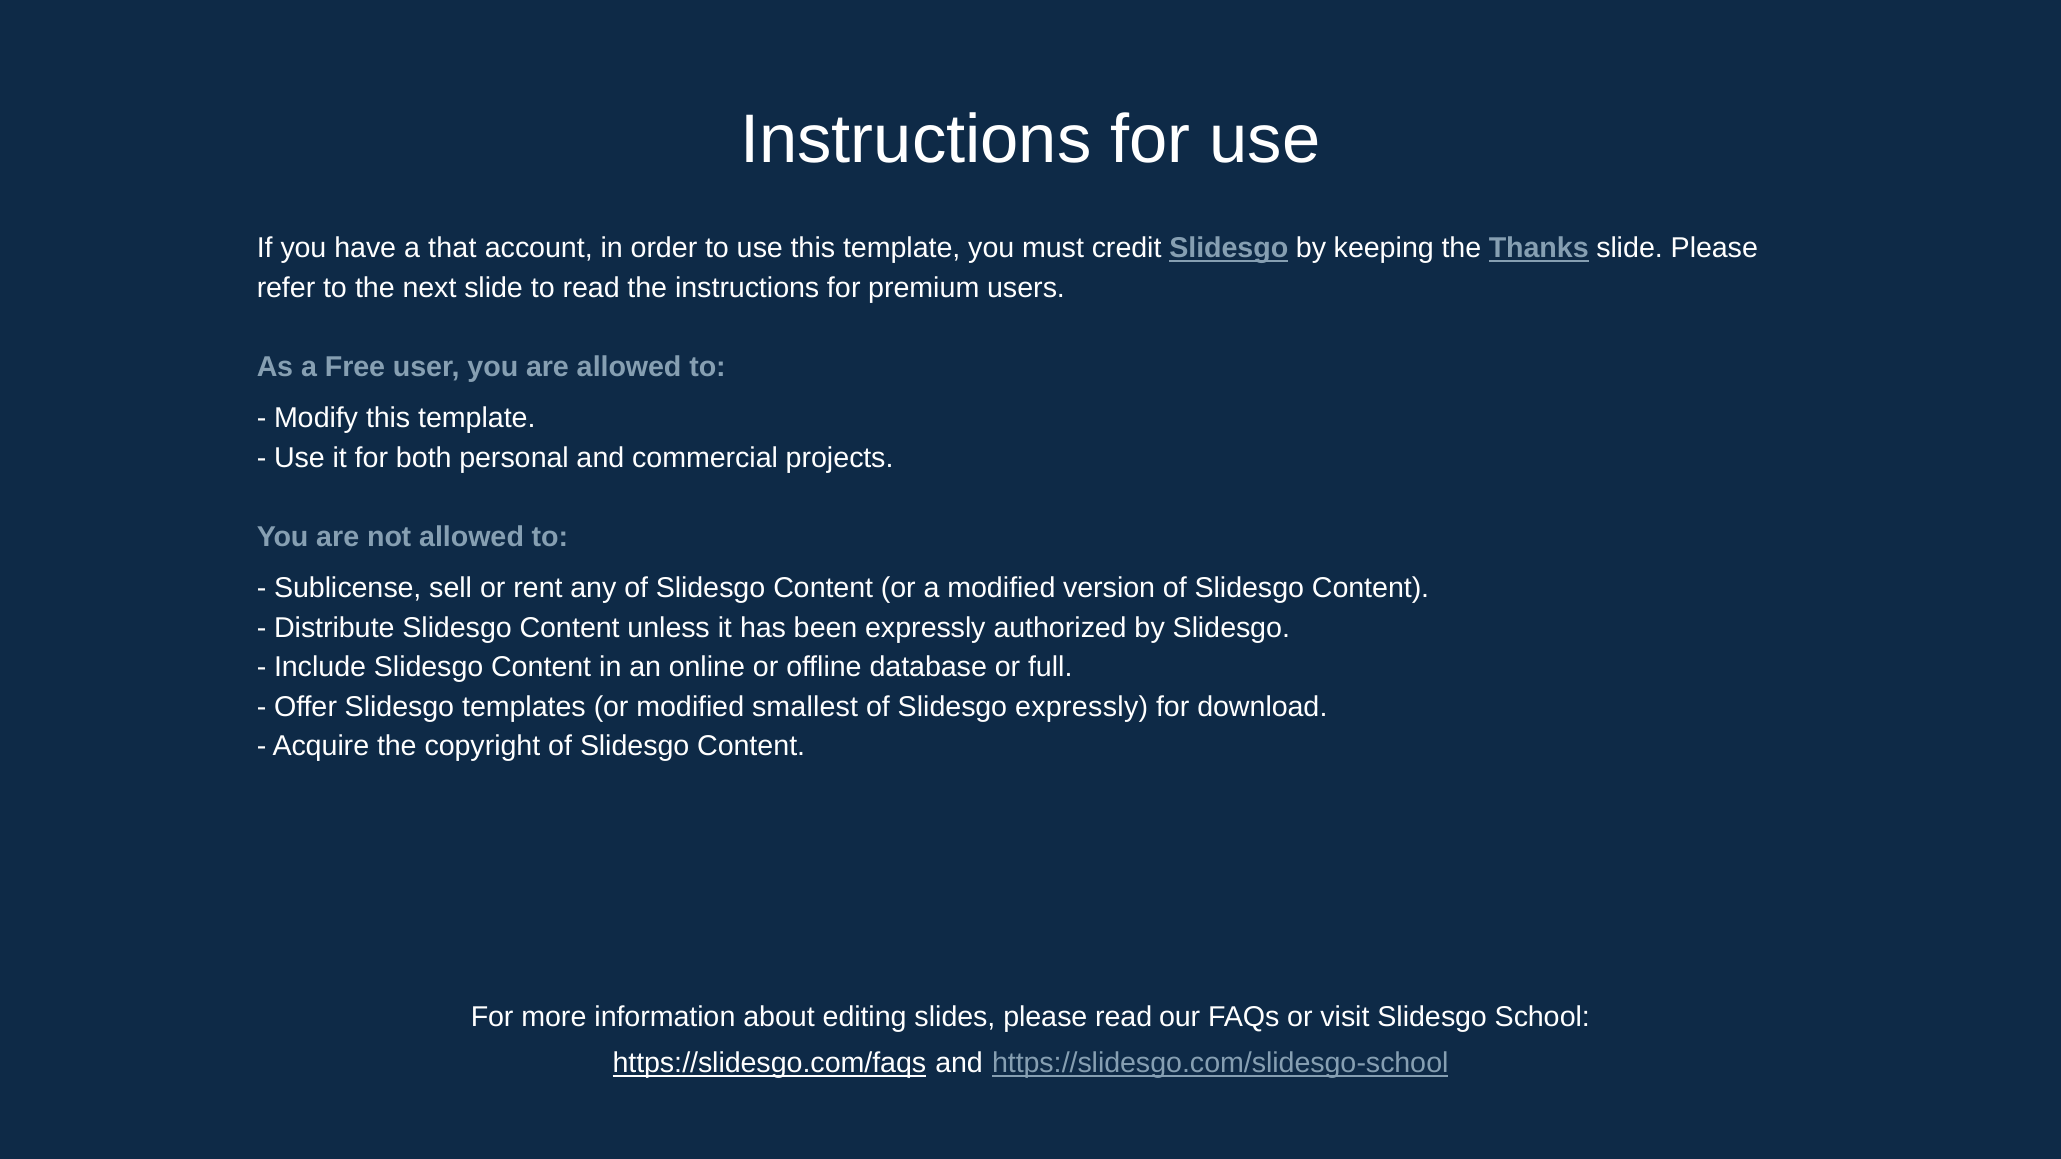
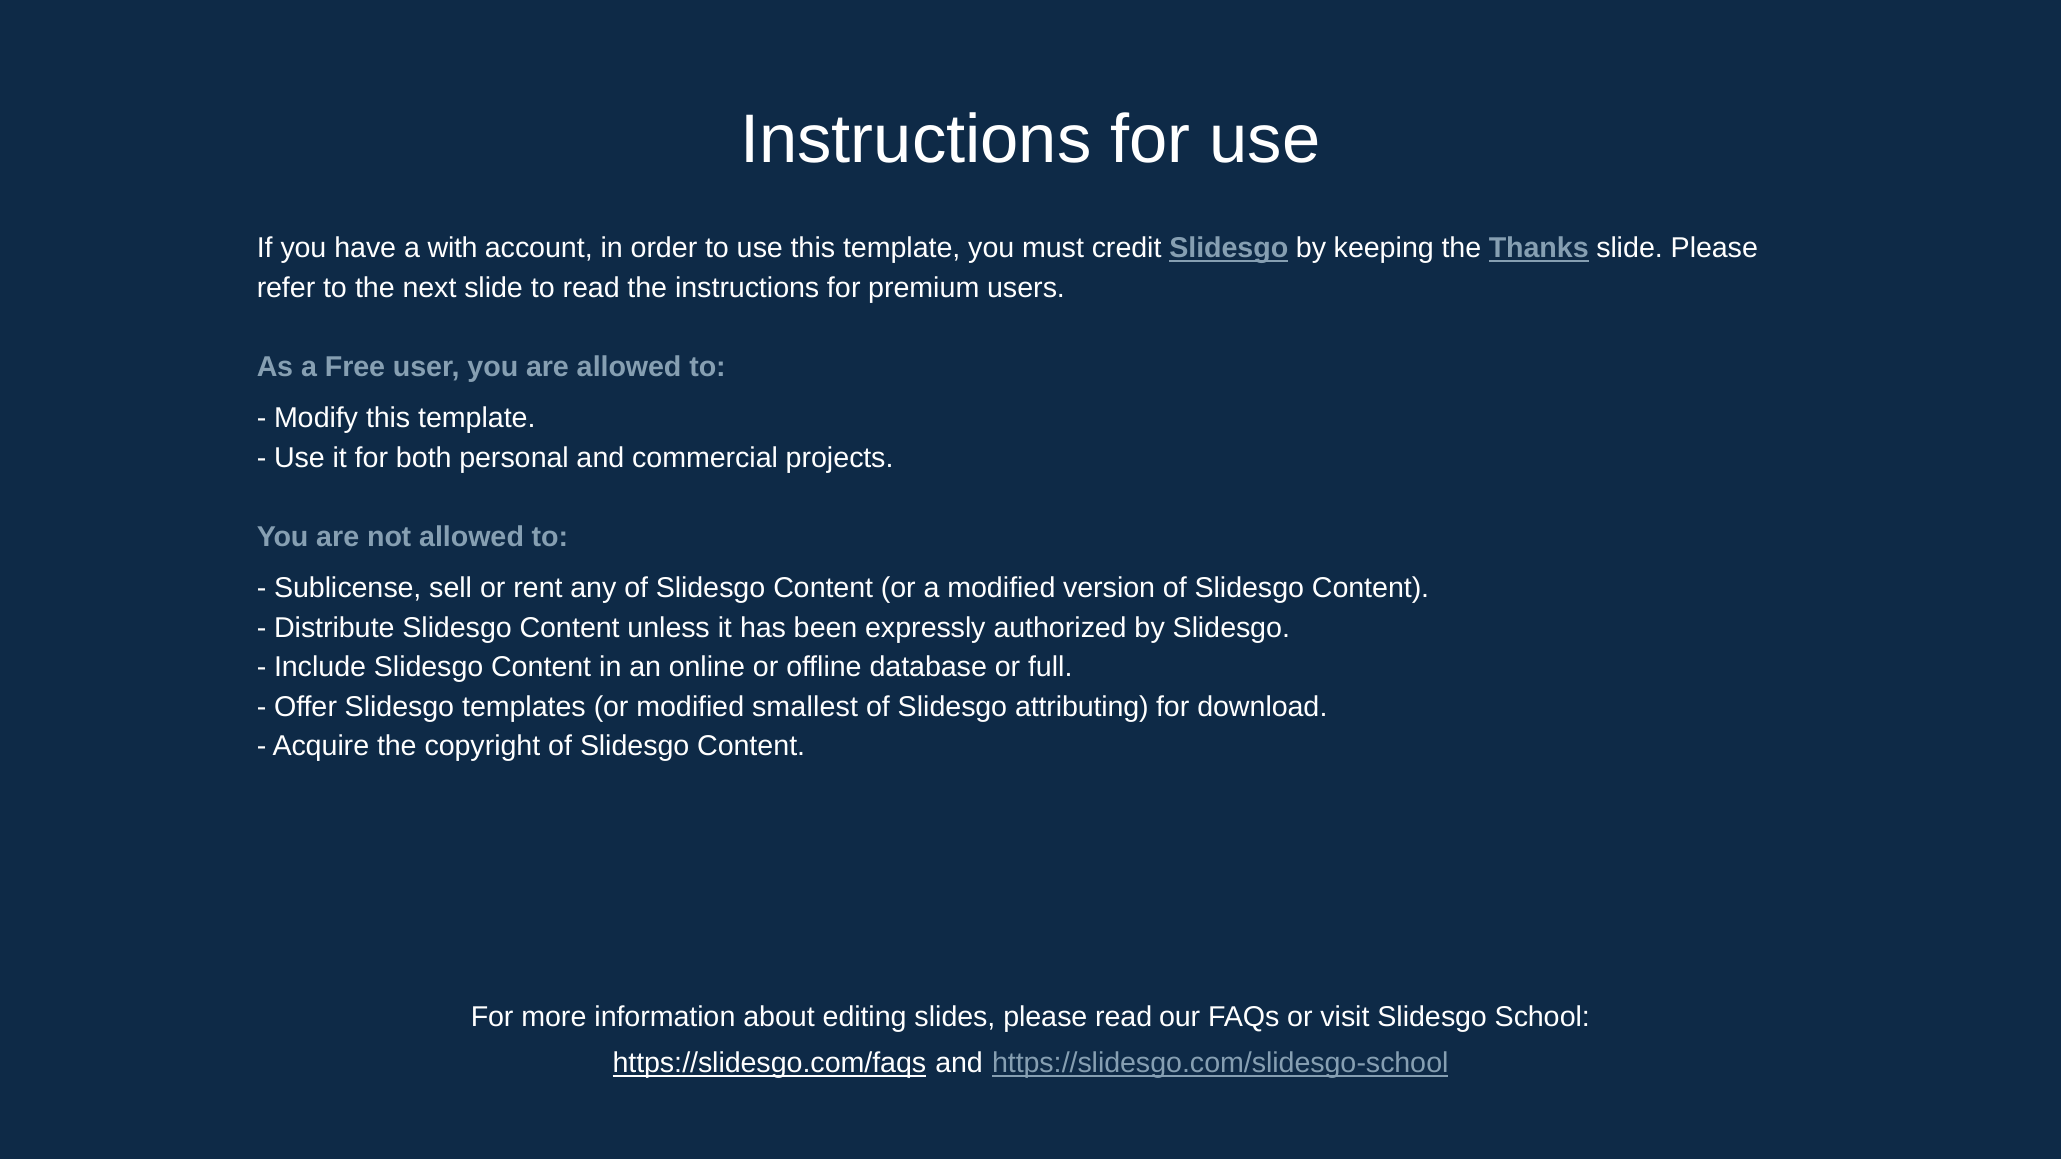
that: that -> with
Slidesgo expressly: expressly -> attributing
